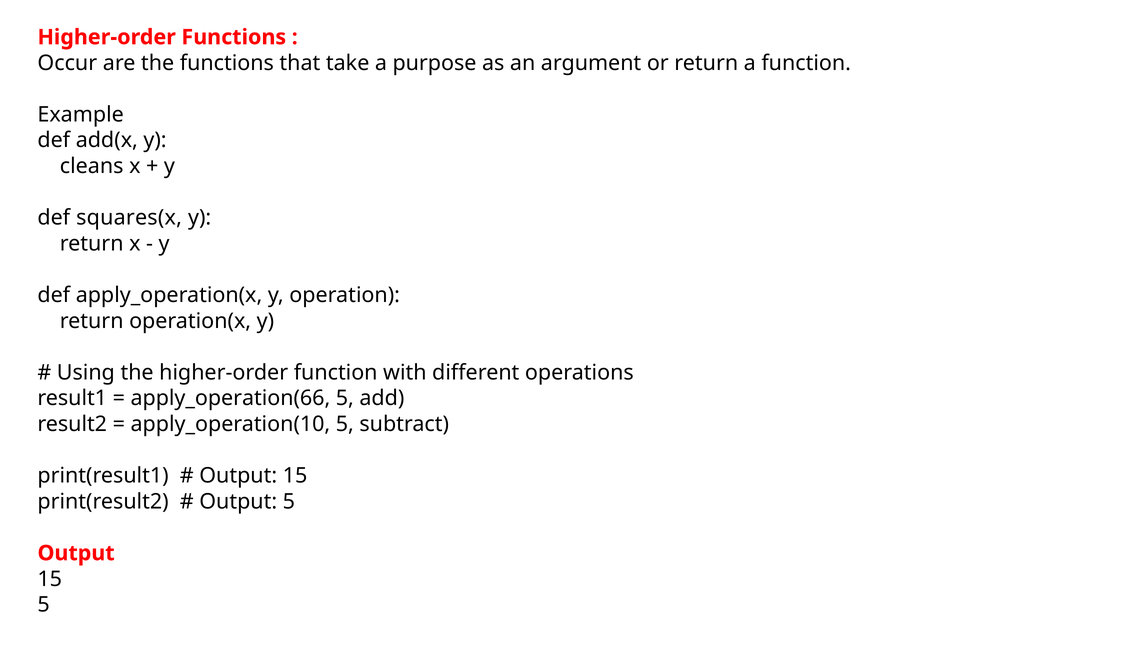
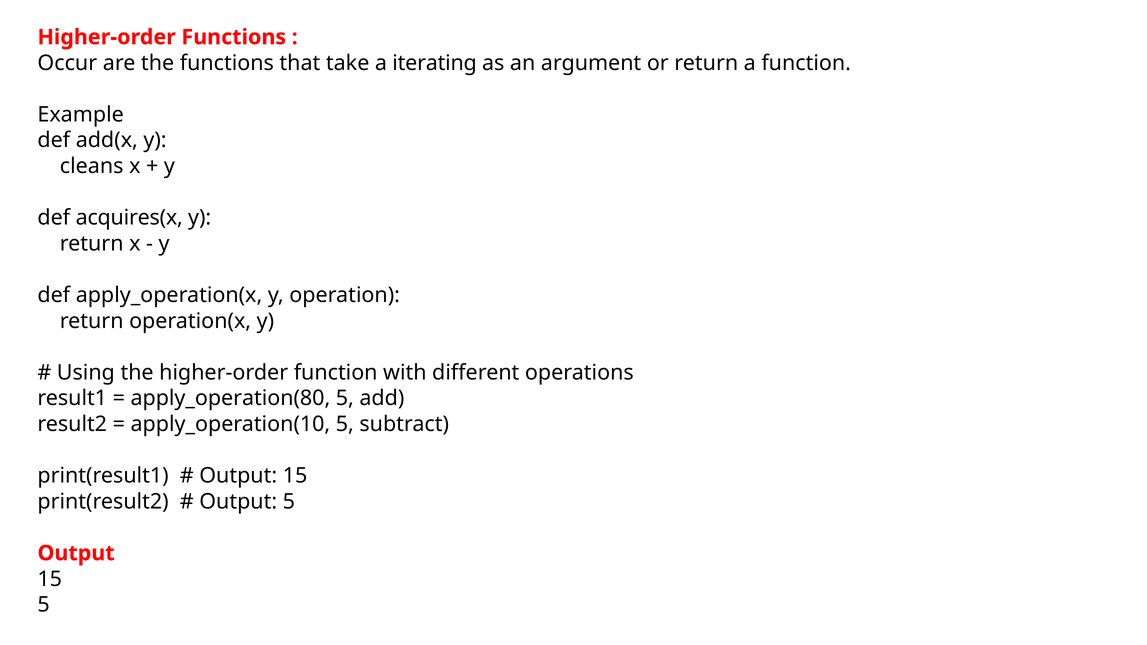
purpose: purpose -> iterating
squares(x: squares(x -> acquires(x
apply_operation(66: apply_operation(66 -> apply_operation(80
